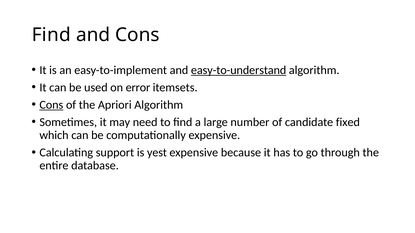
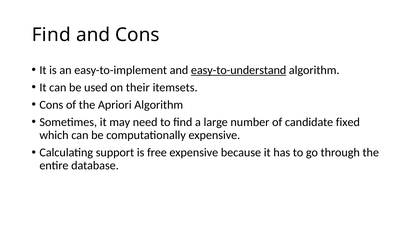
error: error -> their
Cons at (51, 105) underline: present -> none
yest: yest -> free
